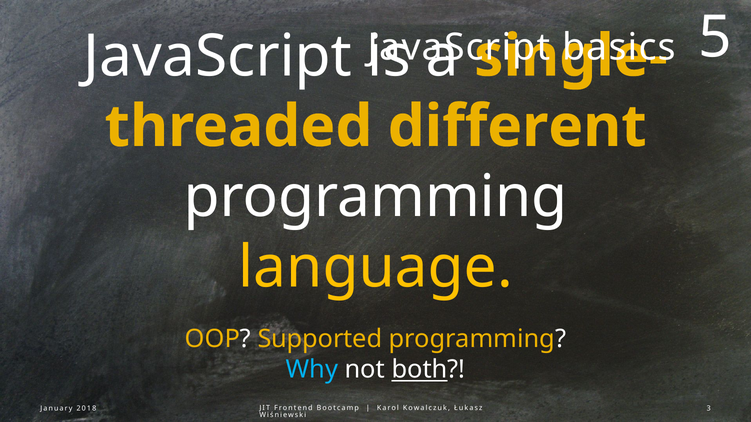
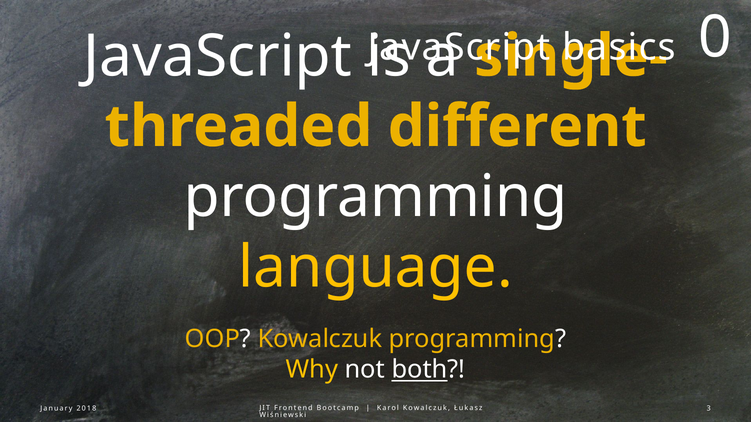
5: 5 -> 0
OOP Supported: Supported -> Kowalczuk
Why colour: light blue -> yellow
